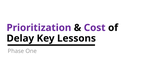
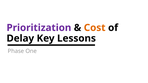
Cost colour: purple -> orange
